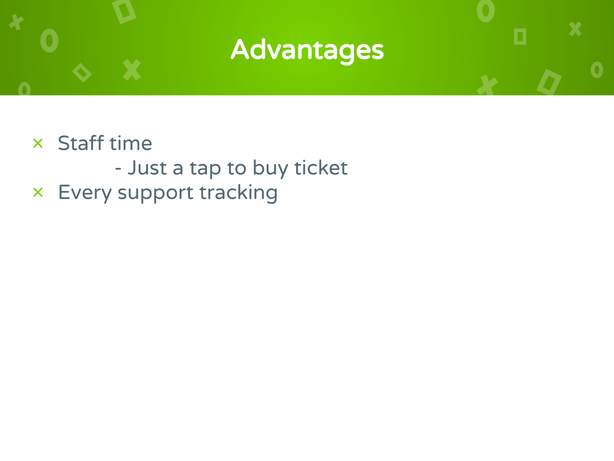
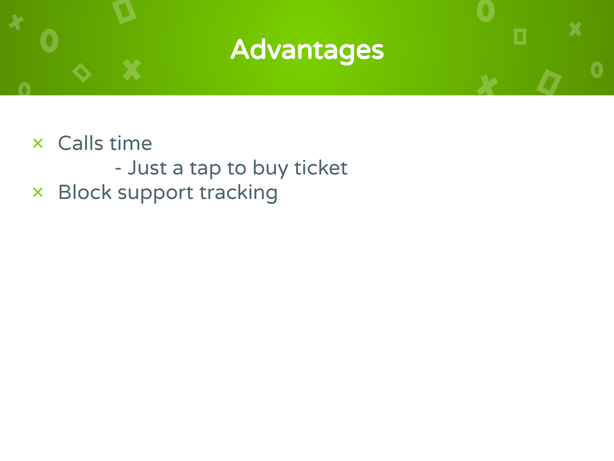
Staff: Staff -> Calls
Every: Every -> Block
